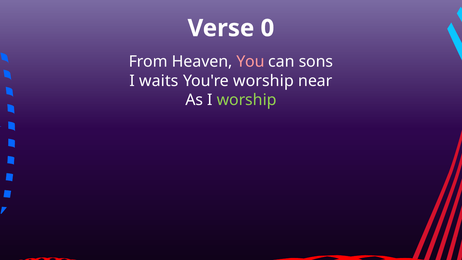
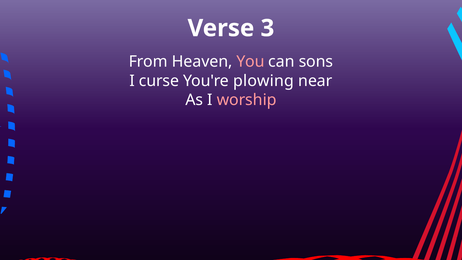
0: 0 -> 3
waits: waits -> curse
You're worship: worship -> plowing
worship at (247, 100) colour: light green -> pink
